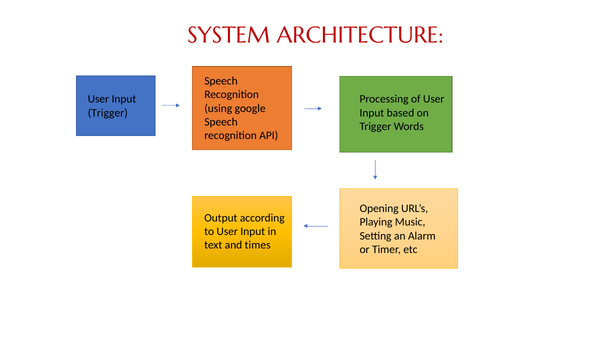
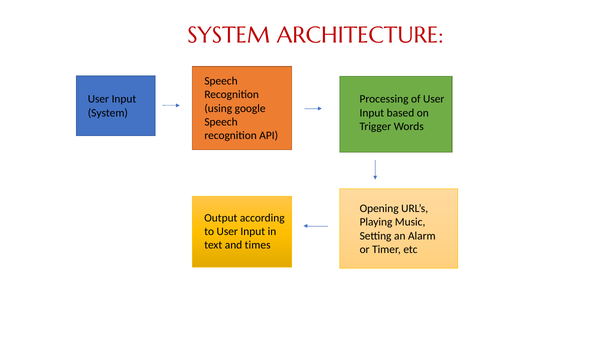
Trigger at (108, 113): Trigger -> System
